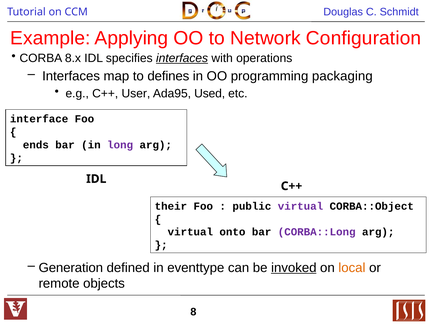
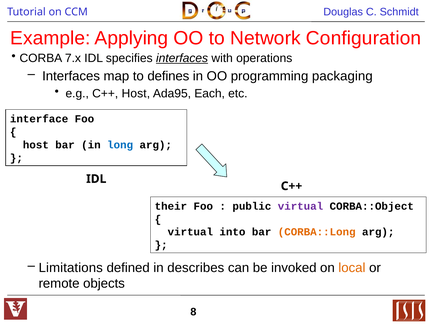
8.x: 8.x -> 7.x
C++ User: User -> Host
Used: Used -> Each
ends at (36, 145): ends -> host
long colour: purple -> blue
onto: onto -> into
CORBA::Long colour: purple -> orange
Generation: Generation -> Limitations
eventtype: eventtype -> describes
invoked underline: present -> none
